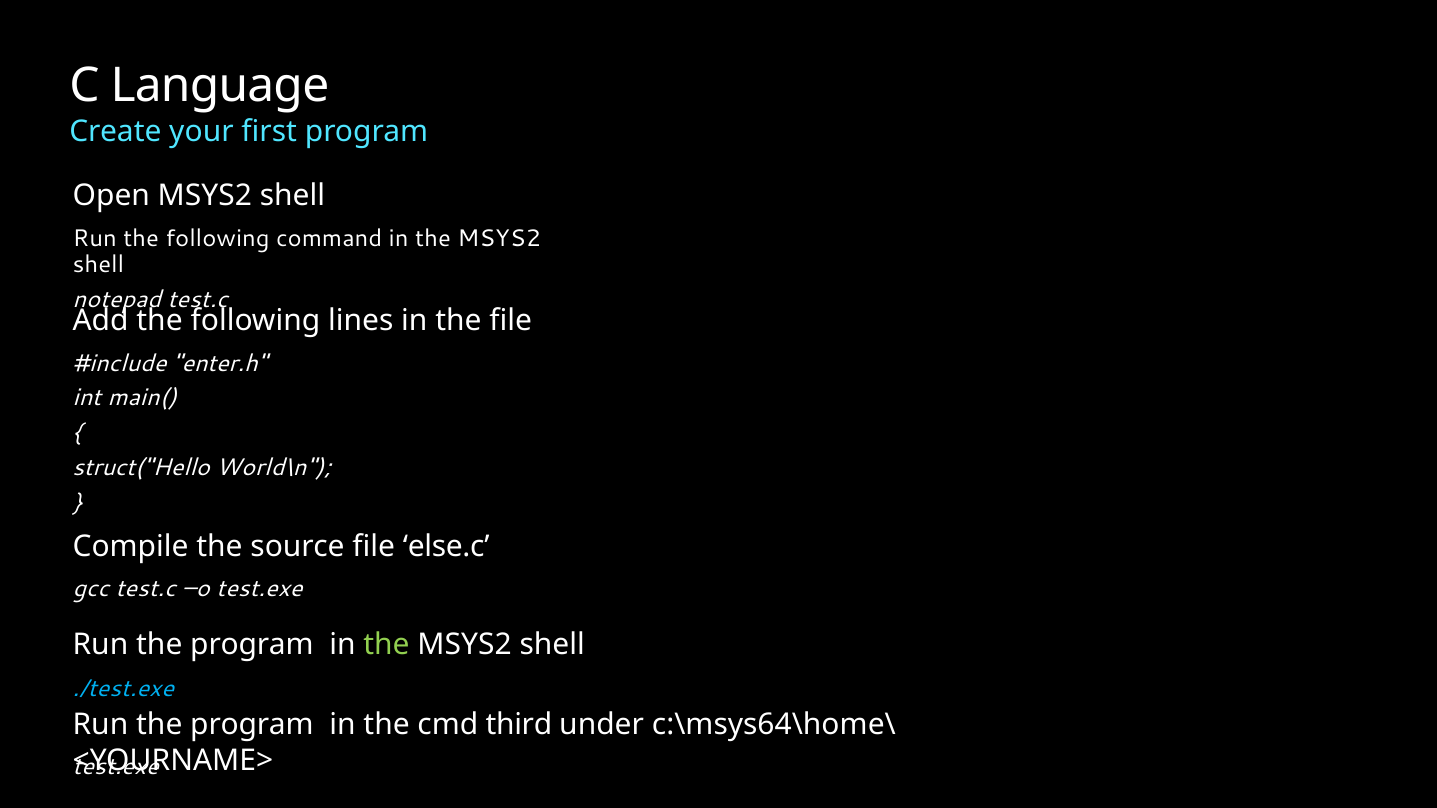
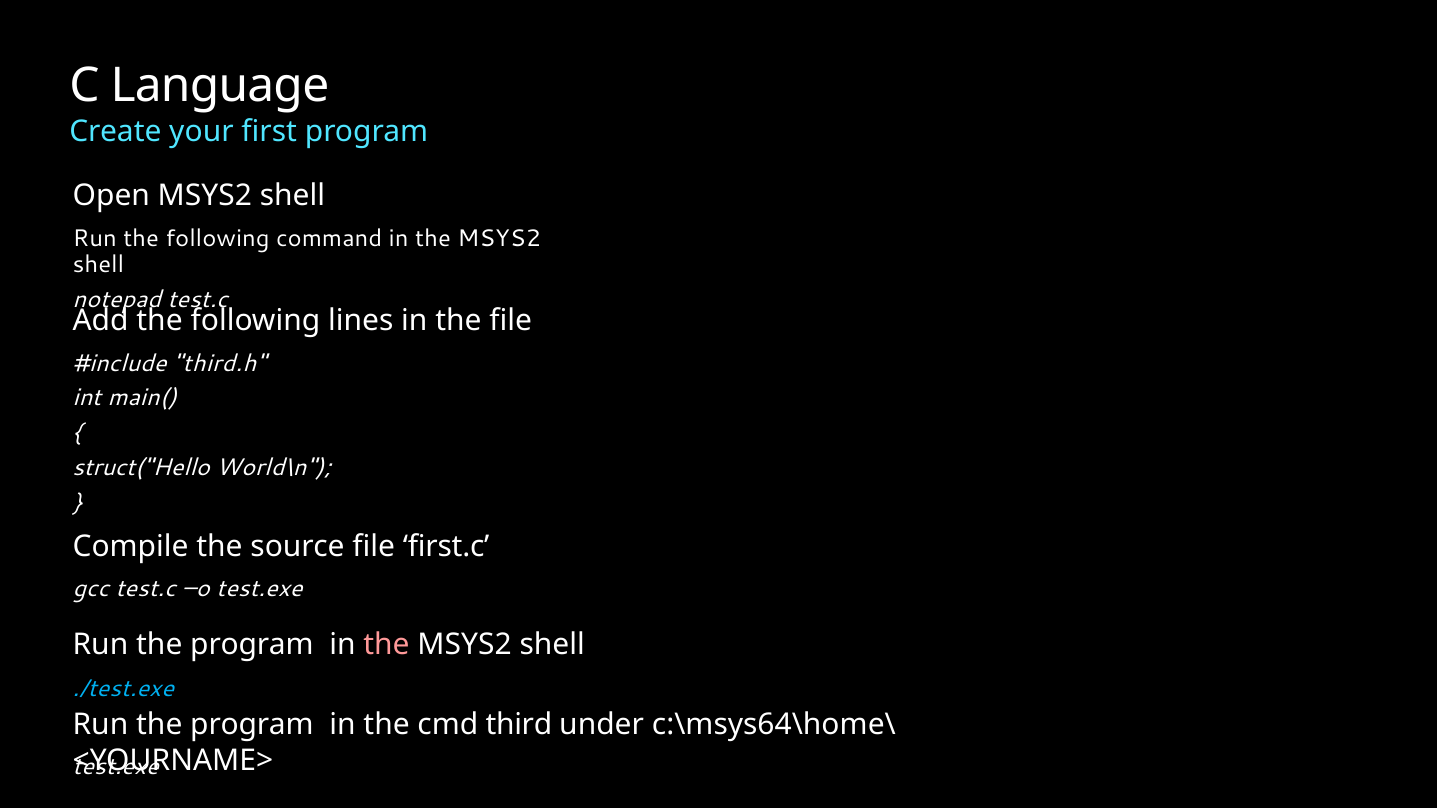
enter.h: enter.h -> third.h
else.c: else.c -> first.c
the at (386, 645) colour: light green -> pink
